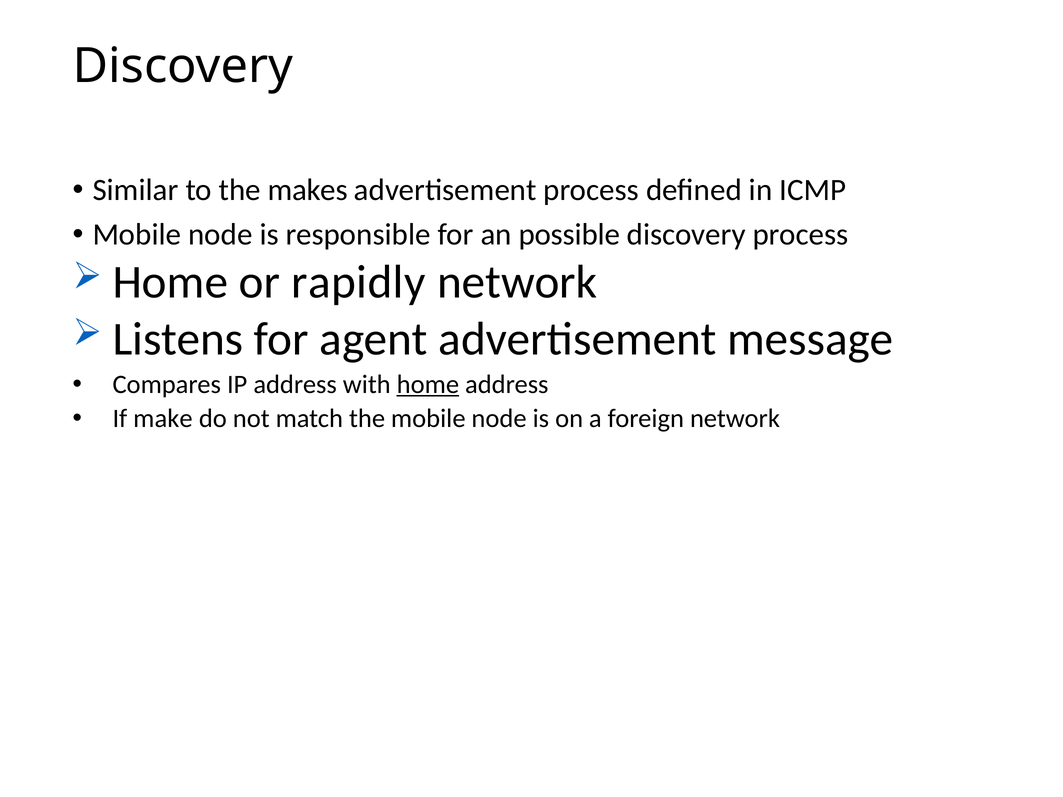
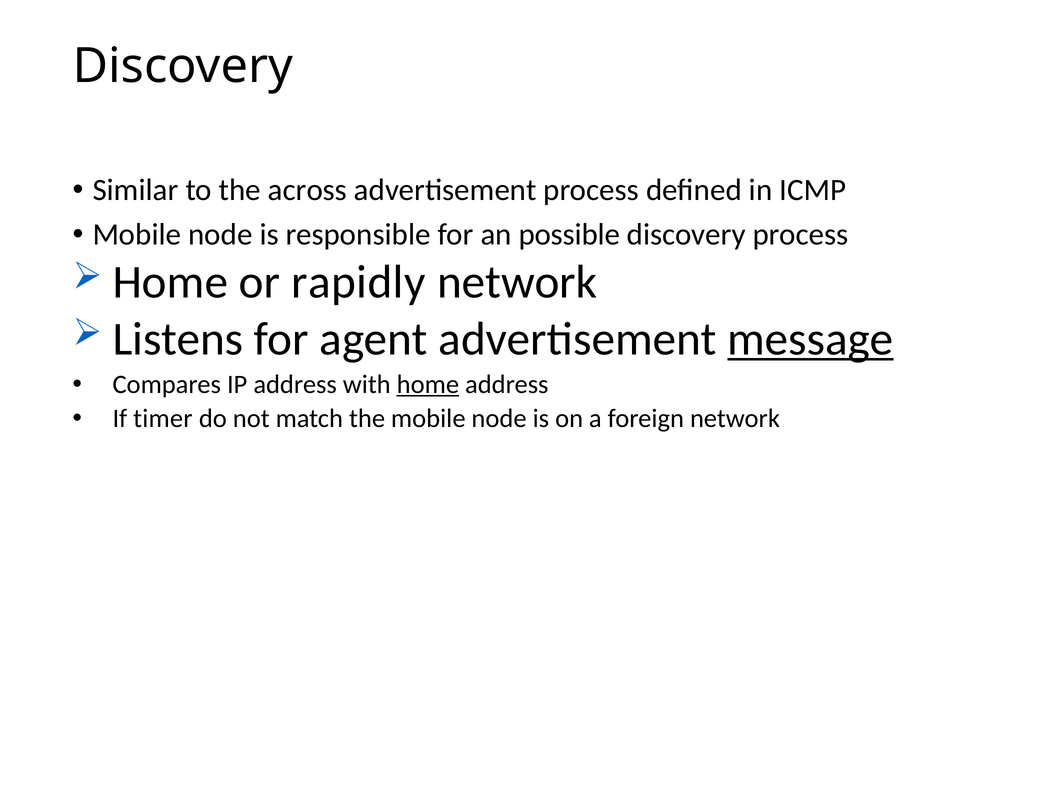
makes: makes -> across
message underline: none -> present
make: make -> timer
